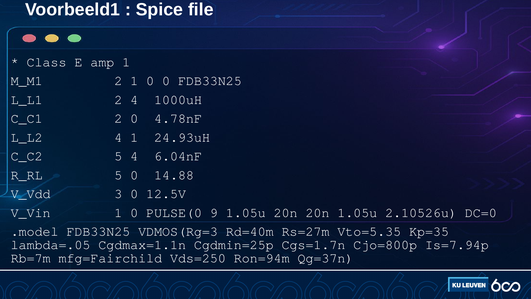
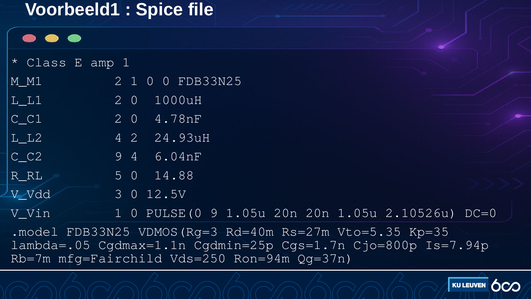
L_L1 2 4: 4 -> 0
4 1: 1 -> 2
C_C2 5: 5 -> 9
